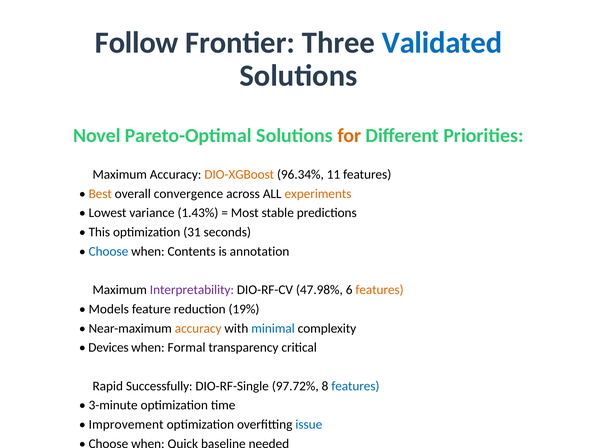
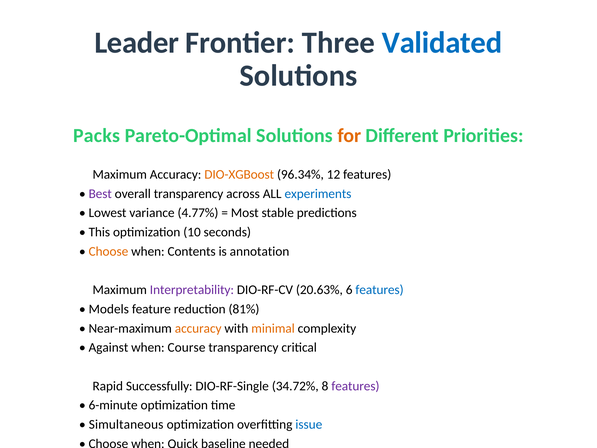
Follow: Follow -> Leader
Novel: Novel -> Packs
11: 11 -> 12
Best colour: orange -> purple
overall convergence: convergence -> transparency
experiments colour: orange -> blue
1.43%: 1.43% -> 4.77%
31: 31 -> 10
Choose at (108, 251) colour: blue -> orange
47.98%: 47.98% -> 20.63%
features at (380, 290) colour: orange -> blue
19%: 19% -> 81%
minimal colour: blue -> orange
Devices: Devices -> Against
Formal: Formal -> Course
97.72%: 97.72% -> 34.72%
features at (355, 386) colour: blue -> purple
3-minute: 3-minute -> 6-minute
Improvement: Improvement -> Simultaneous
